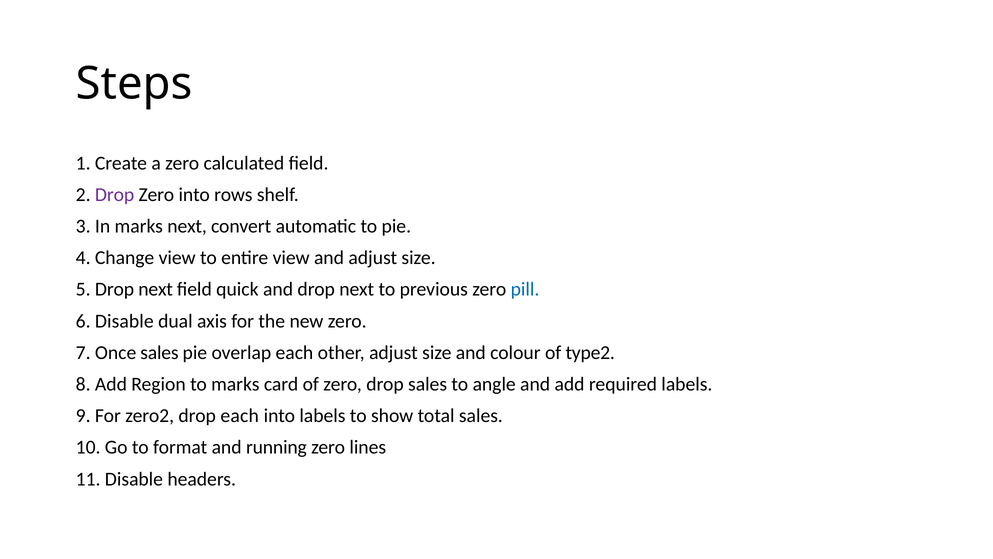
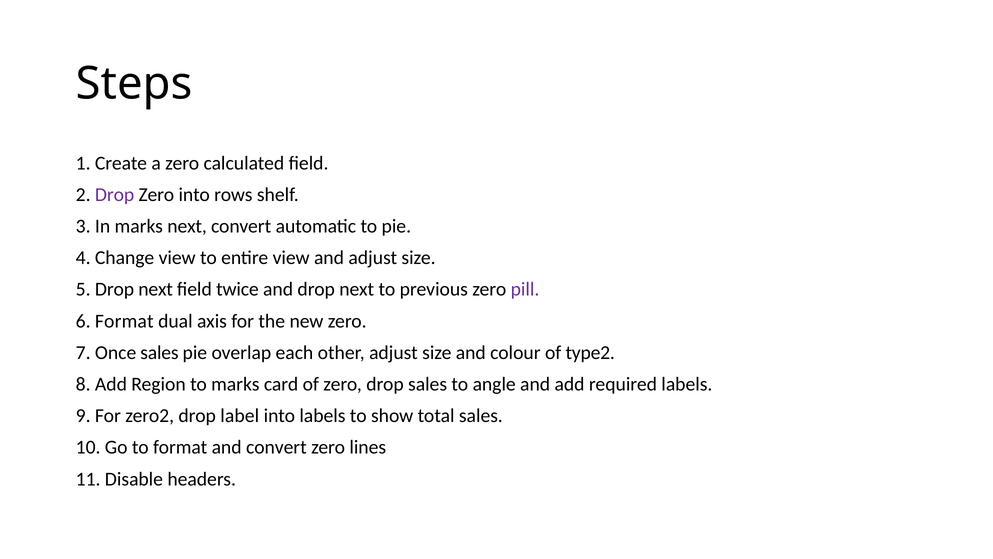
quick: quick -> twice
pill colour: blue -> purple
6 Disable: Disable -> Format
drop each: each -> label
and running: running -> convert
